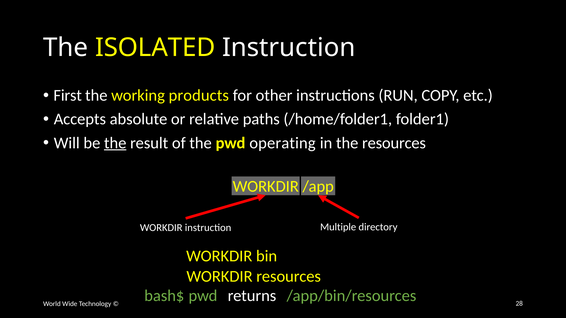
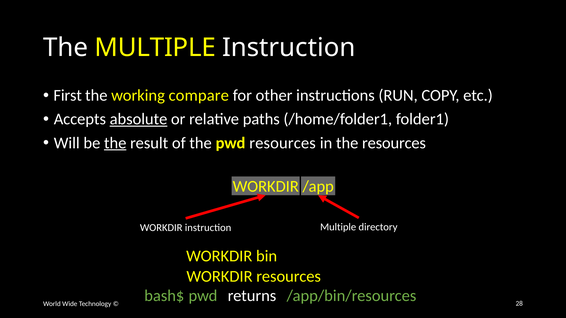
The ISOLATED: ISOLATED -> MULTIPLE
products: products -> compare
absolute underline: none -> present
pwd operating: operating -> resources
